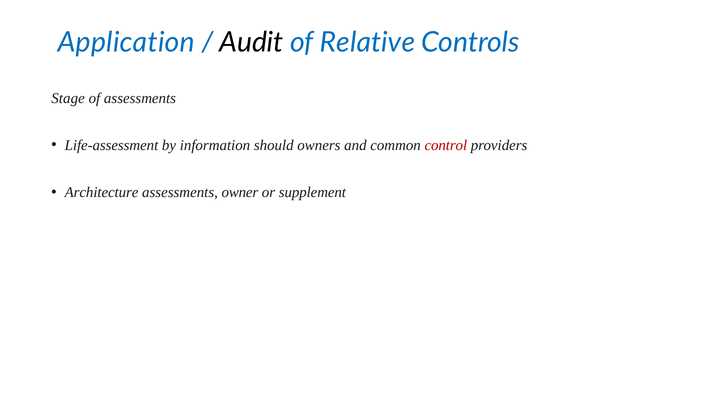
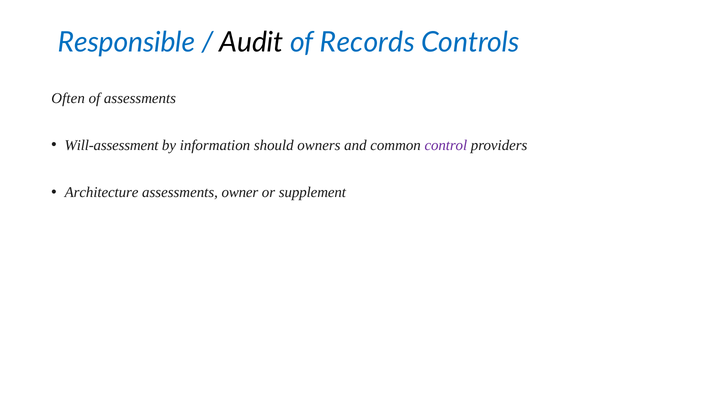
Application: Application -> Responsible
Relative: Relative -> Records
Stage: Stage -> Often
Life-assessment: Life-assessment -> Will-assessment
control colour: red -> purple
